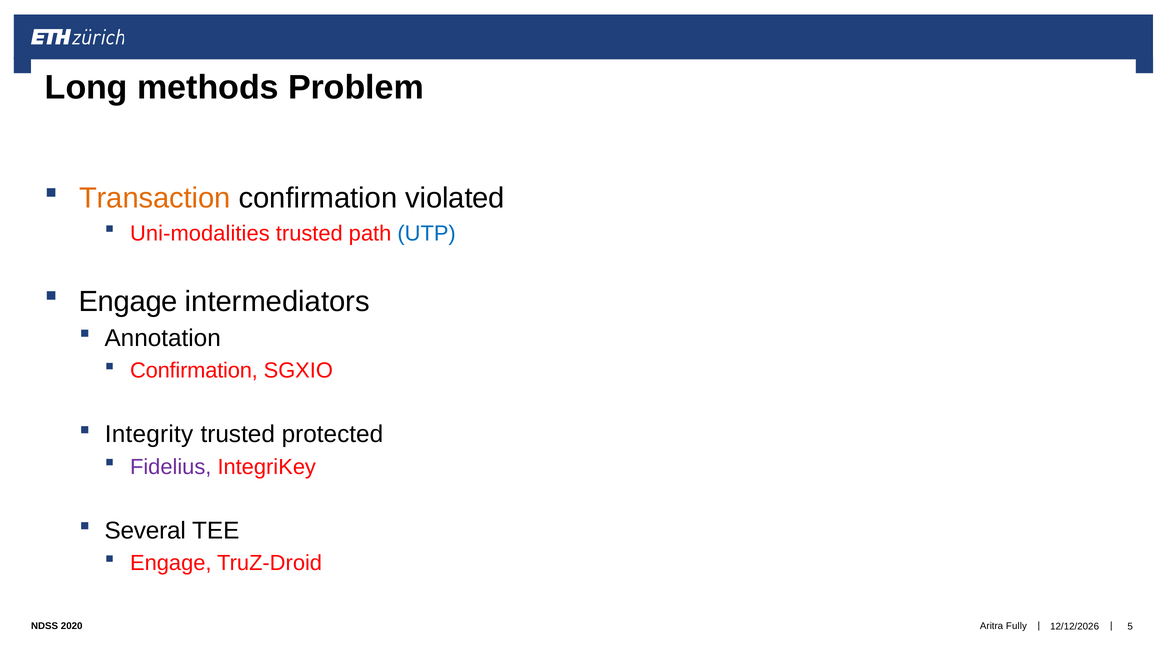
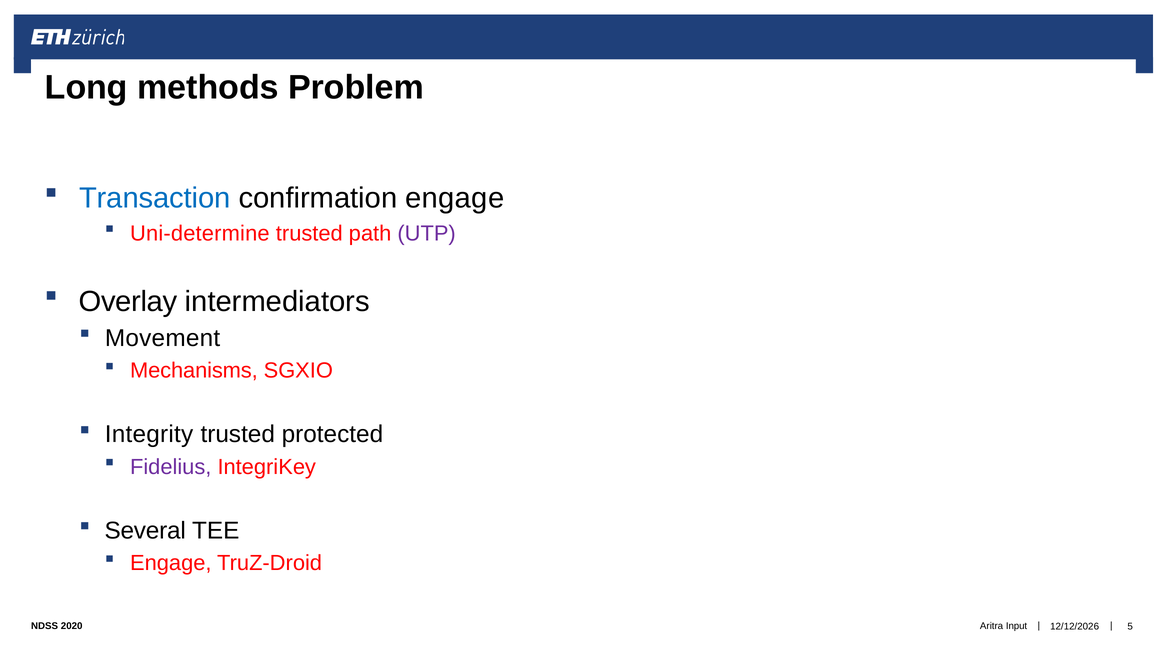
Transaction colour: orange -> blue
confirmation violated: violated -> engage
Uni-modalities: Uni-modalities -> Uni-determine
UTP colour: blue -> purple
Engage at (128, 302): Engage -> Overlay
Annotation: Annotation -> Movement
Confirmation at (194, 371): Confirmation -> Mechanisms
Fully: Fully -> Input
